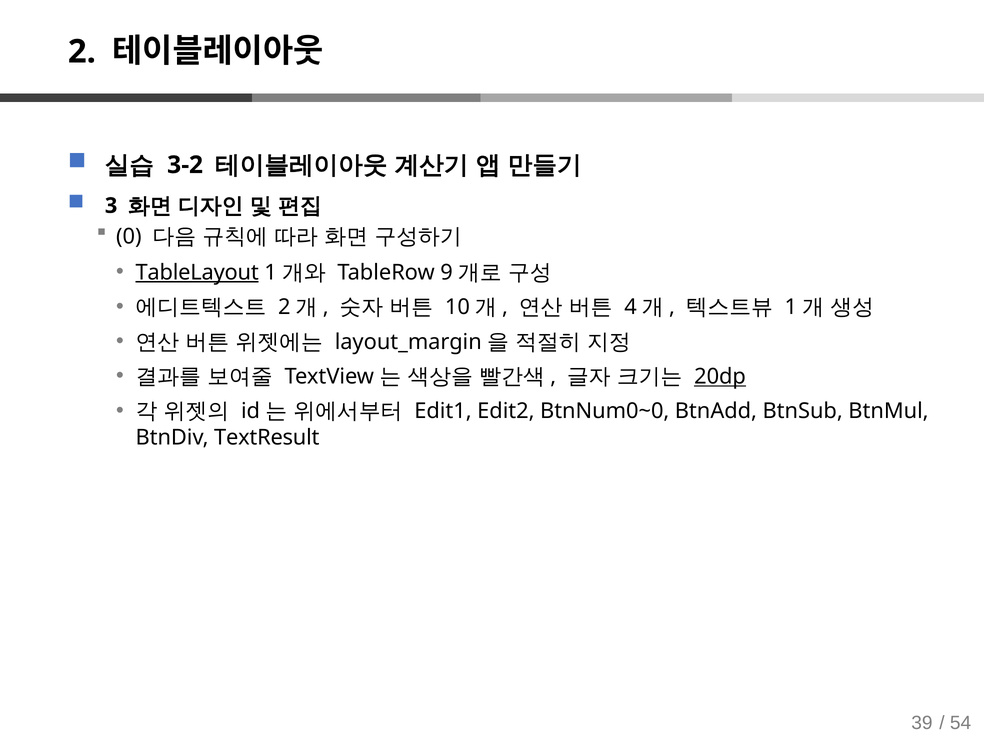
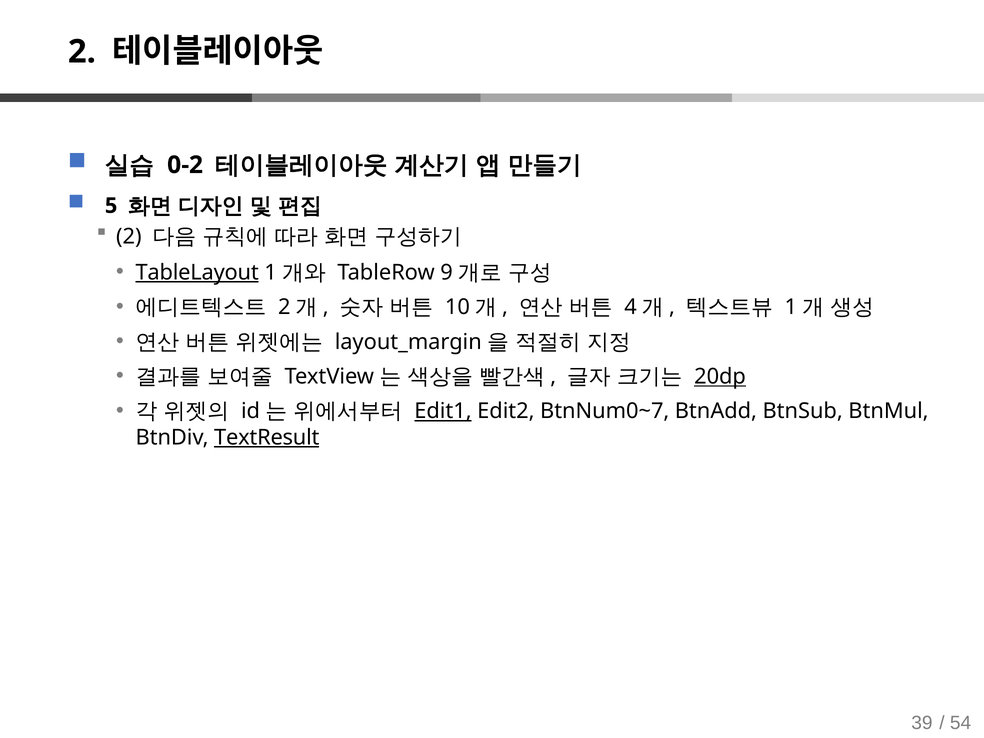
3-2: 3-2 -> 0-2
3: 3 -> 5
0 at (129, 236): 0 -> 2
Edit1 underline: none -> present
BtnNum0~0: BtnNum0~0 -> BtnNum0~7
TextResult underline: none -> present
